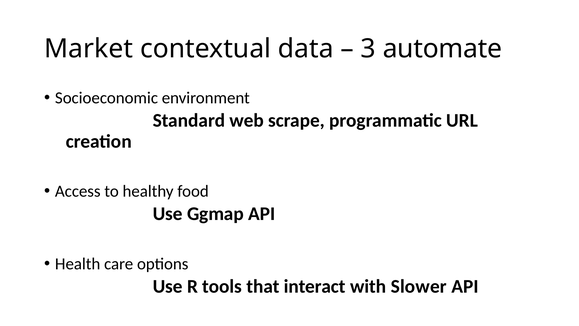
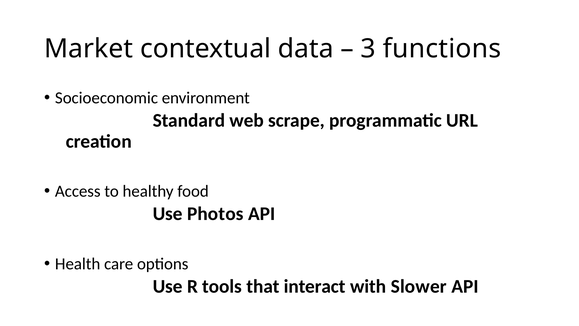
automate: automate -> functions
Ggmap: Ggmap -> Photos
